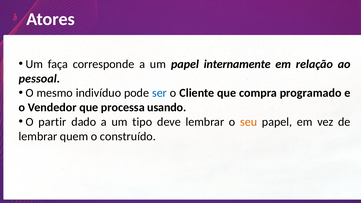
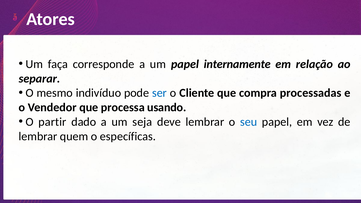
pessoal: pessoal -> separar
programado: programado -> processadas
tipo: tipo -> seja
seu colour: orange -> blue
construído: construído -> específicas
